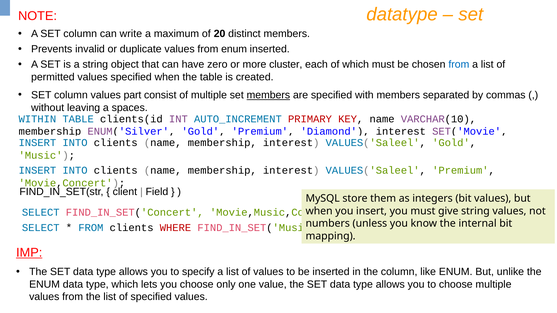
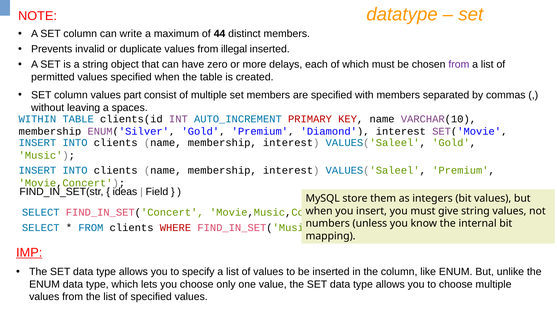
20: 20 -> 44
from enum: enum -> illegal
cluster: cluster -> delays
from at (459, 65) colour: blue -> purple
members at (268, 95) underline: present -> none
client: client -> ideas
